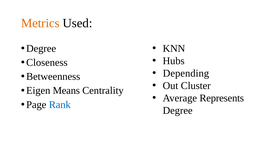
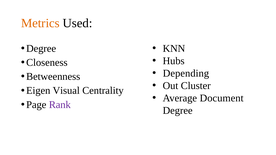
Means: Means -> Visual
Represents: Represents -> Document
Rank colour: blue -> purple
